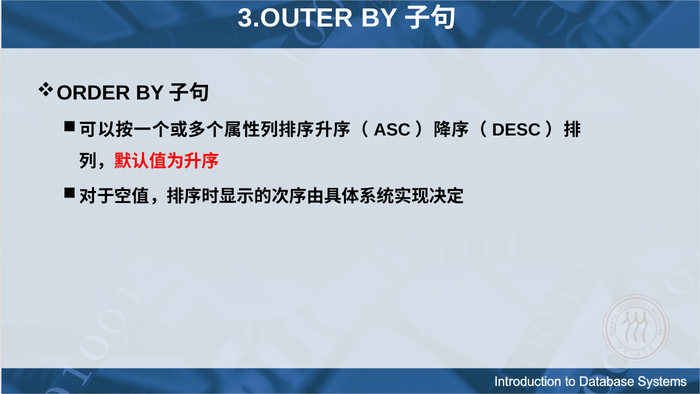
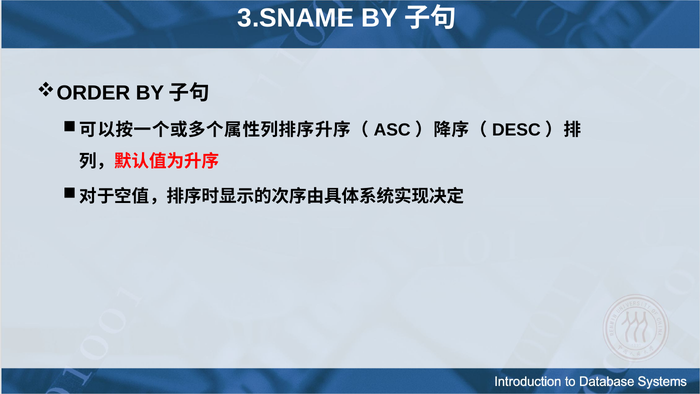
3.OUTER: 3.OUTER -> 3.SNAME
